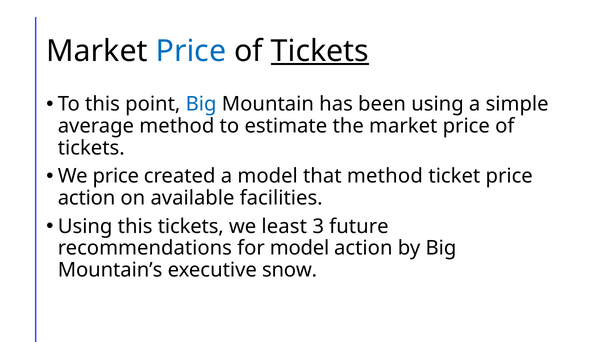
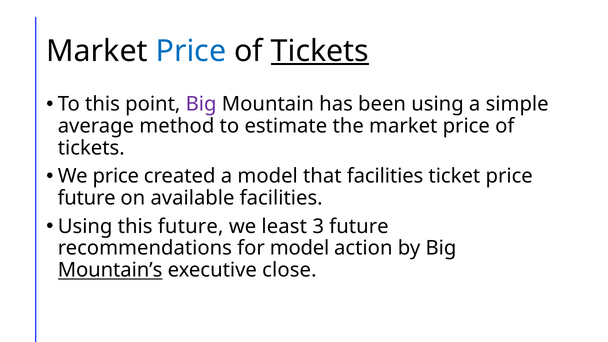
Big at (201, 104) colour: blue -> purple
that method: method -> facilities
action at (87, 198): action -> future
this tickets: tickets -> future
Mountain’s underline: none -> present
snow: snow -> close
